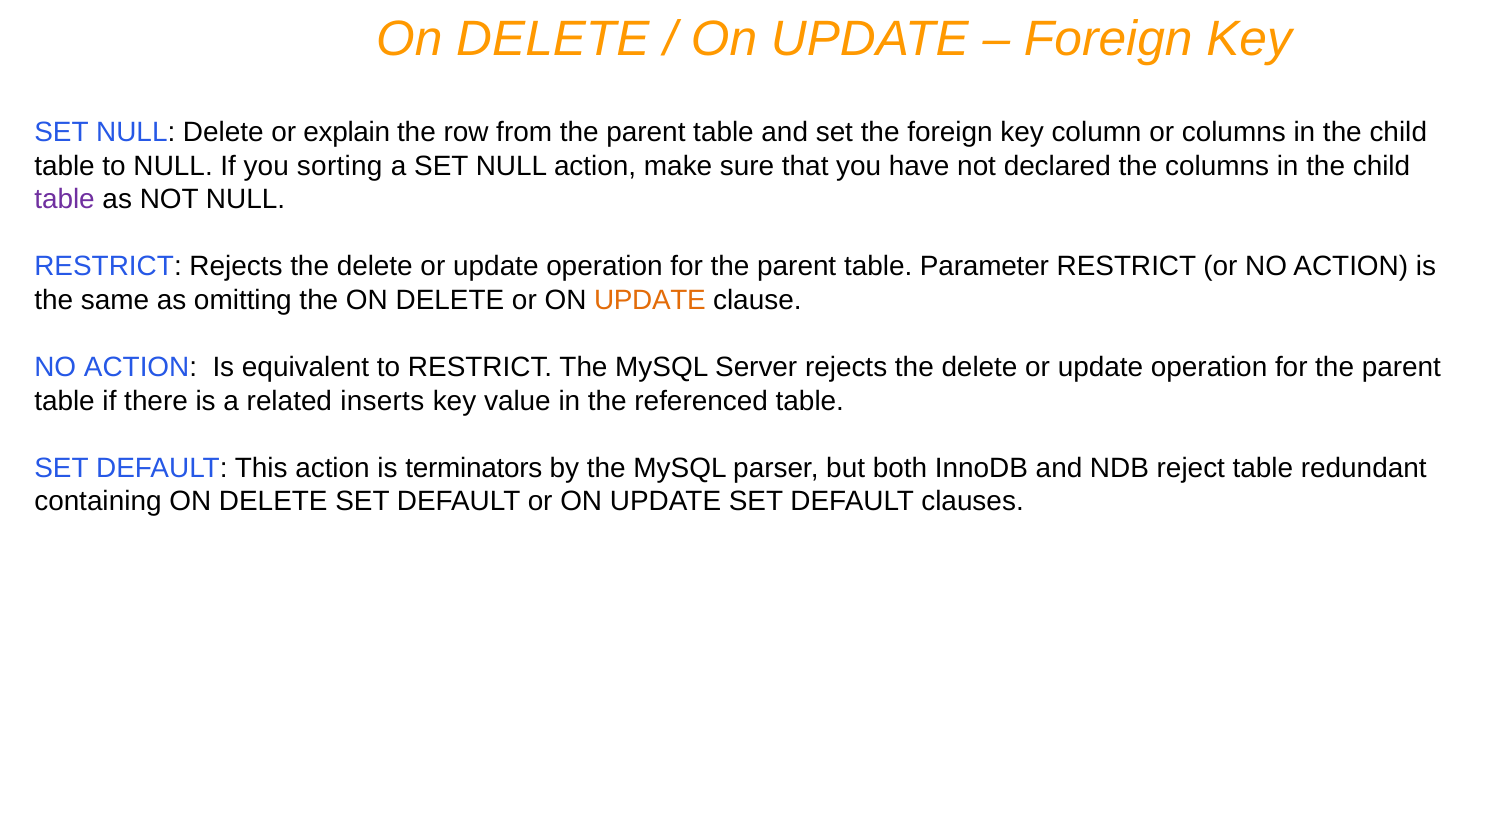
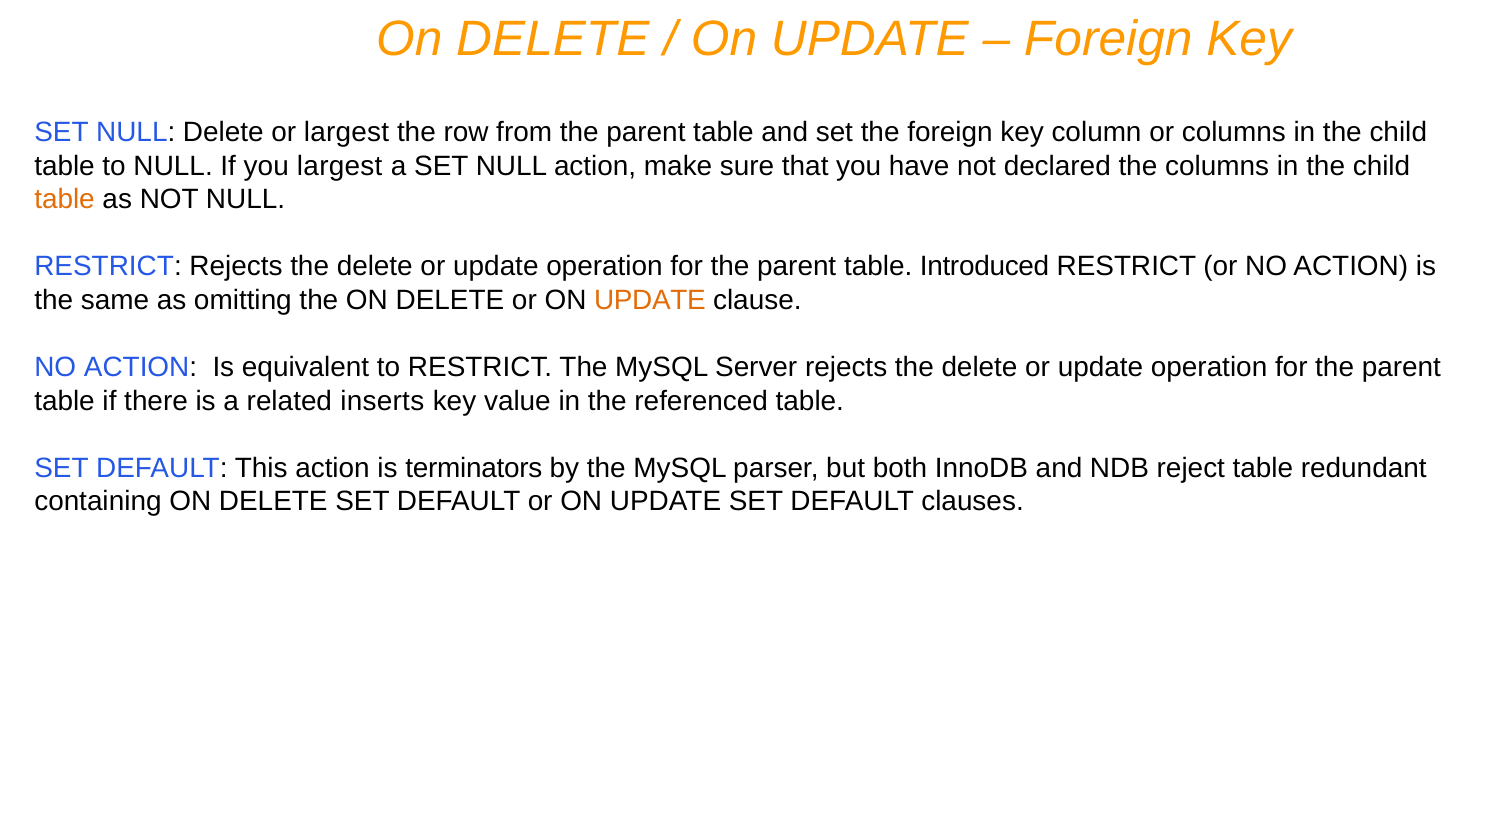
or explain: explain -> largest
you sorting: sorting -> largest
table at (65, 200) colour: purple -> orange
Parameter: Parameter -> Introduced
